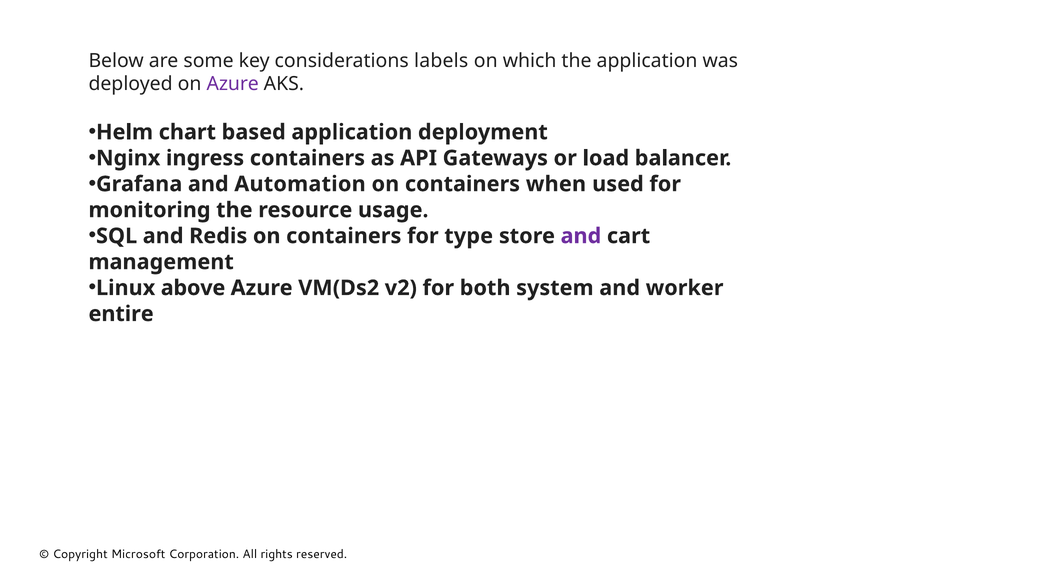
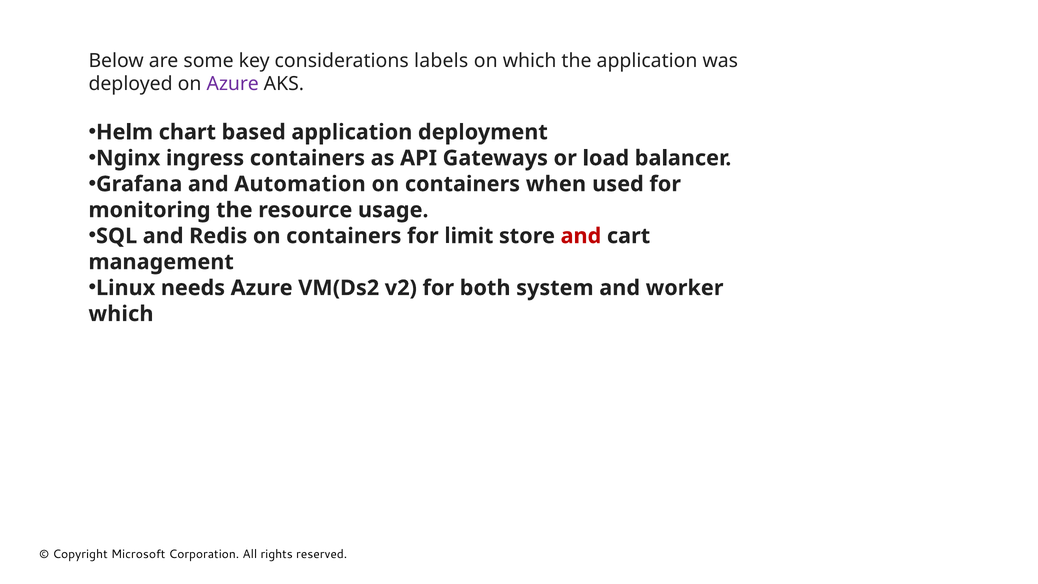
type: type -> limit
and at (581, 236) colour: purple -> red
above: above -> needs
entire at (121, 314): entire -> which
